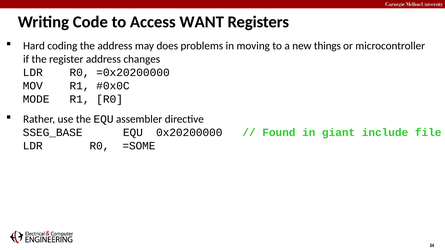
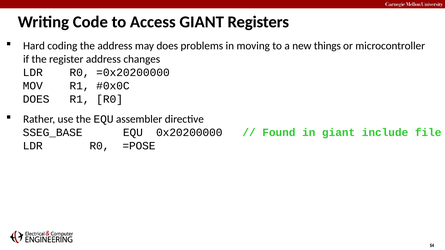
Access WANT: WANT -> GIANT
MODE at (36, 99): MODE -> DOES
=SOME: =SOME -> =POSE
